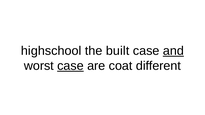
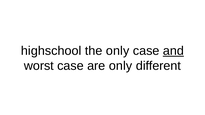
the built: built -> only
case at (70, 66) underline: present -> none
are coat: coat -> only
